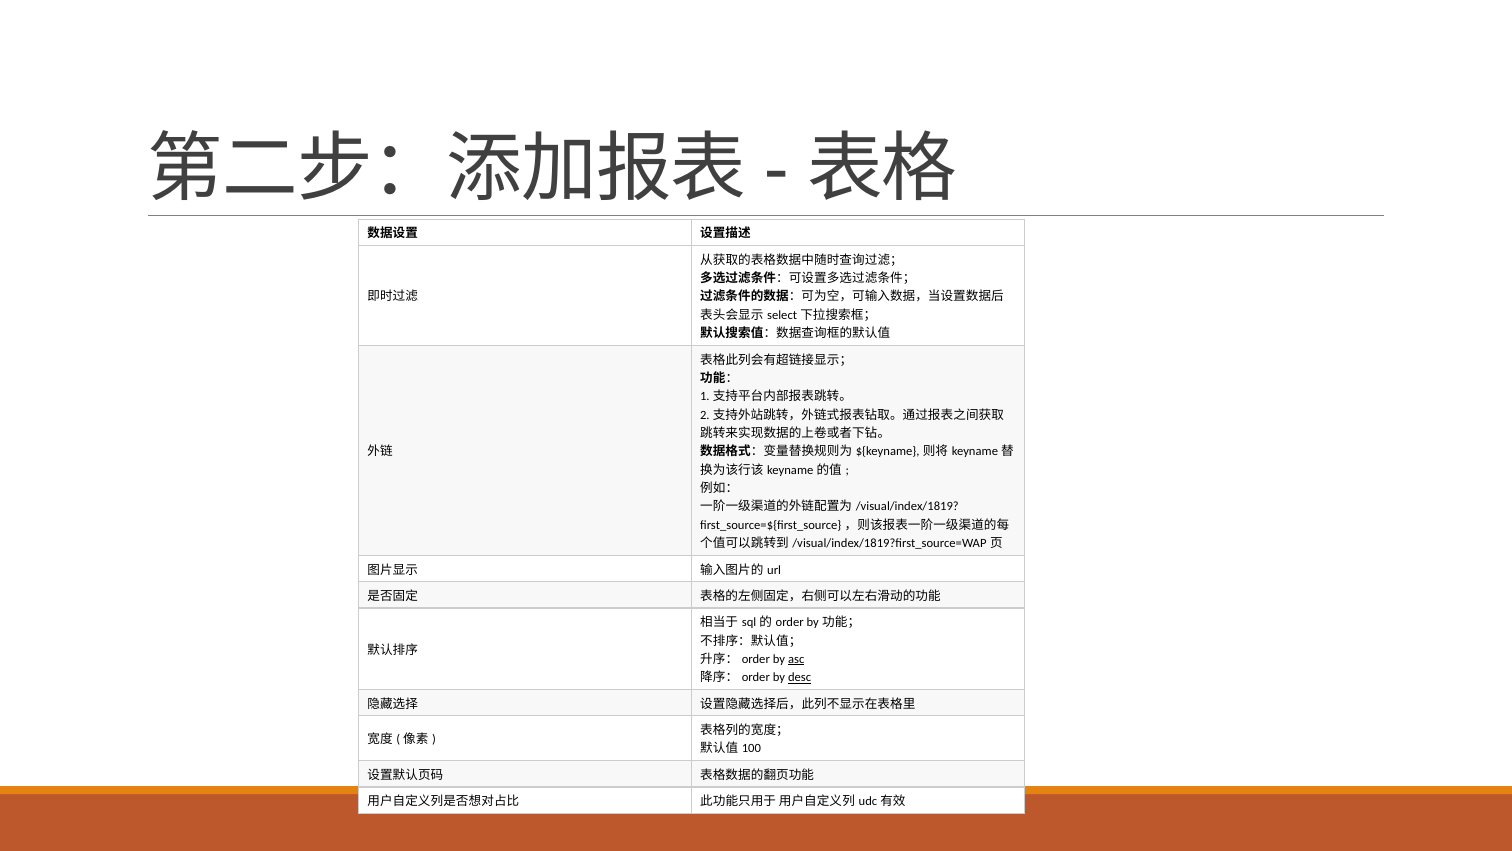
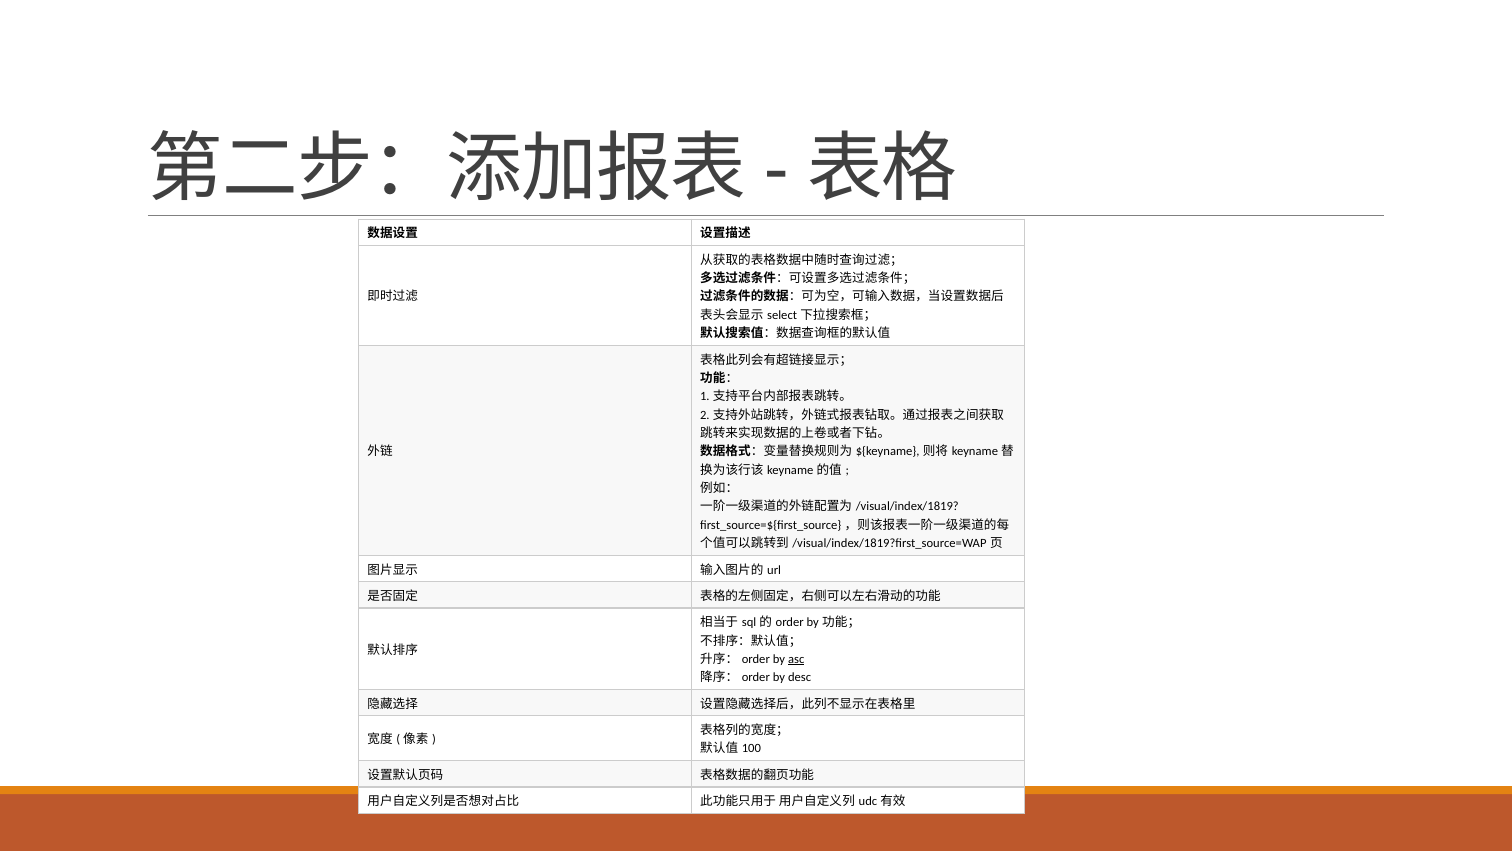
desc underline: present -> none
